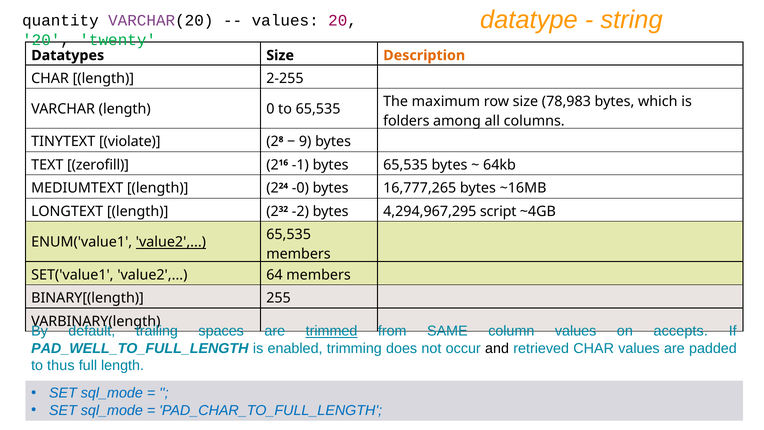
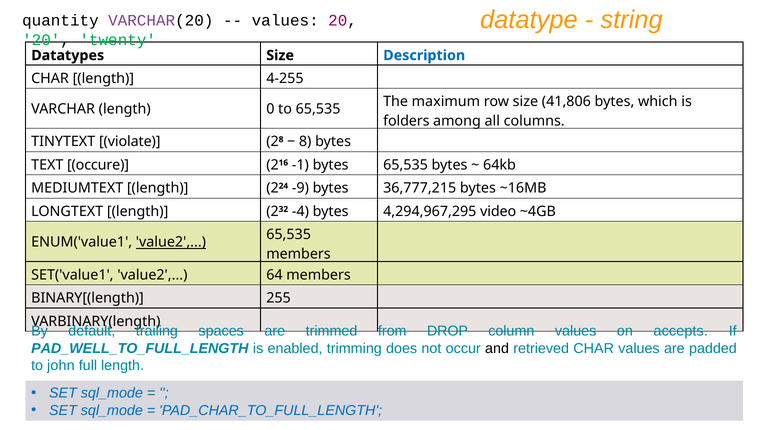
Description colour: orange -> blue
2-255: 2-255 -> 4-255
78,983: 78,983 -> 41,806
9: 9 -> 8
zerofill: zerofill -> occure
-0: -0 -> -9
16,777,265: 16,777,265 -> 36,777,215
-2: -2 -> -4
script: script -> video
trimmed underline: present -> none
SAME: SAME -> DROP
thus: thus -> john
